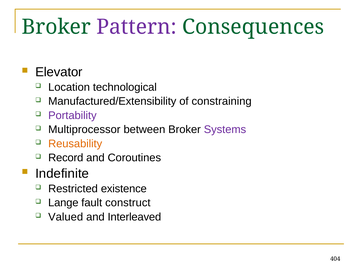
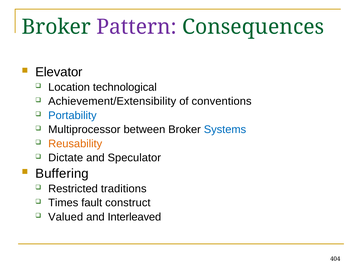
Manufactured/Extensibility: Manufactured/Extensibility -> Achievement/Extensibility
constraining: constraining -> conventions
Portability colour: purple -> blue
Systems colour: purple -> blue
Record: Record -> Dictate
Coroutines: Coroutines -> Speculator
Indefinite: Indefinite -> Buffering
existence: existence -> traditions
Lange: Lange -> Times
